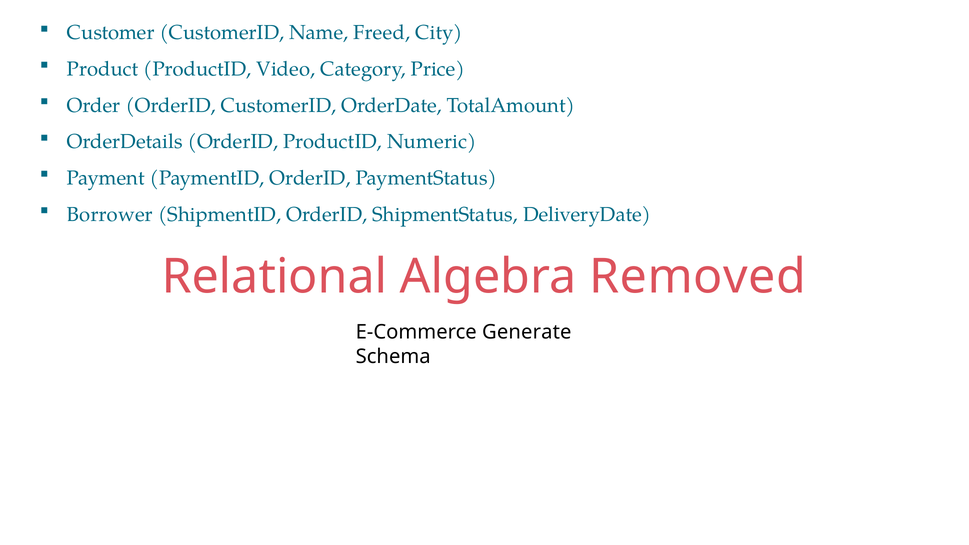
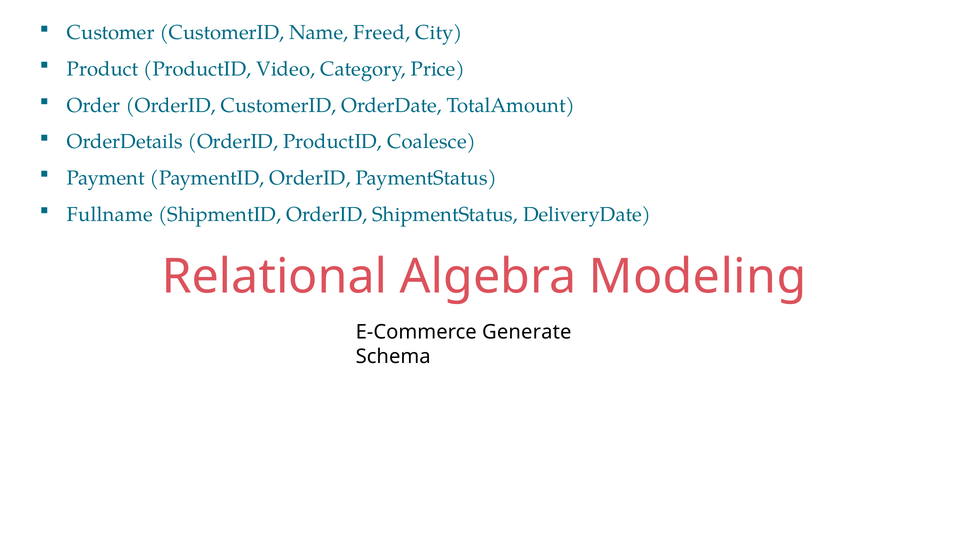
Numeric: Numeric -> Coalesce
Borrower: Borrower -> Fullname
Removed: Removed -> Modeling
